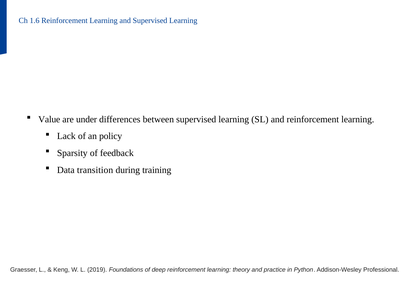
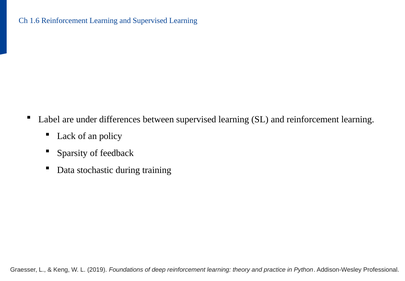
Value: Value -> Label
transition: transition -> stochastic
